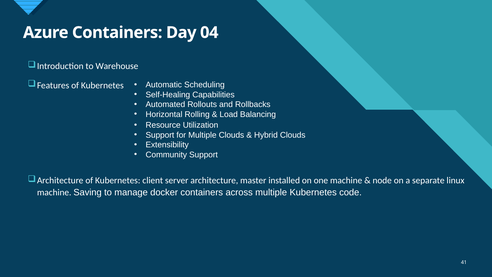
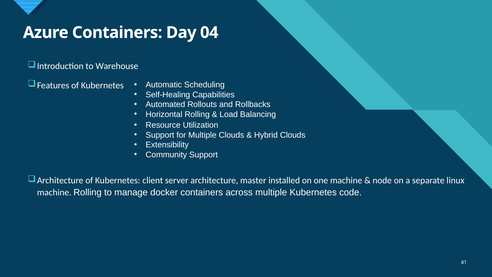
machine Saving: Saving -> Rolling
